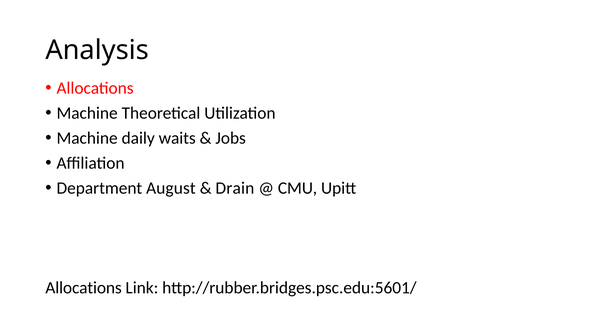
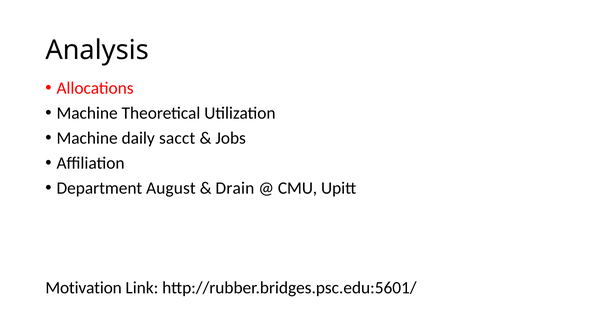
waits: waits -> sacct
Allocations at (84, 288): Allocations -> Motivation
